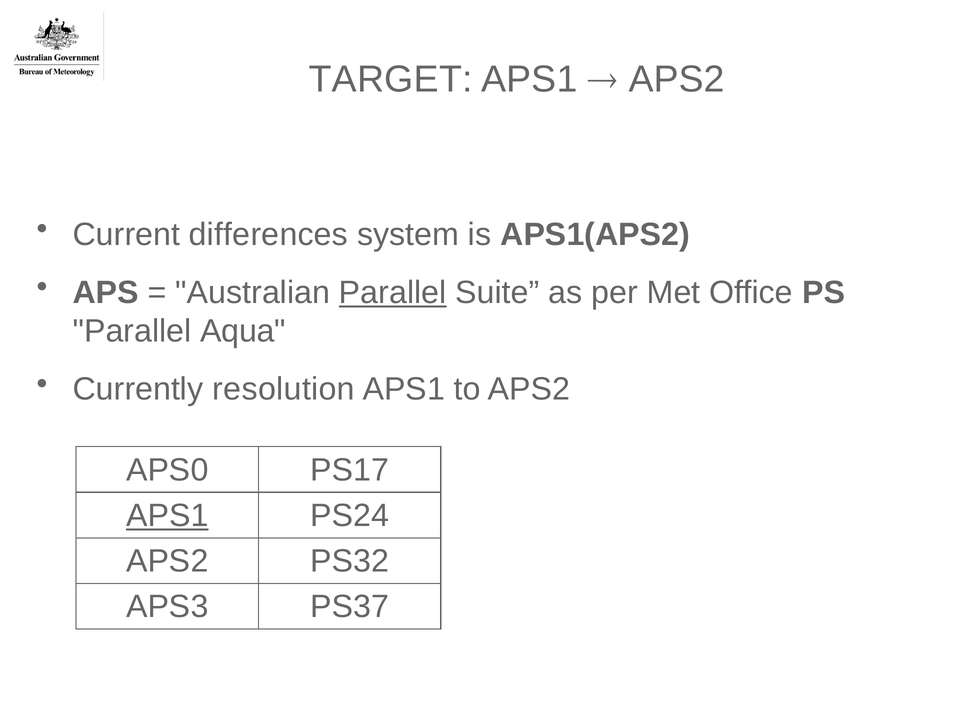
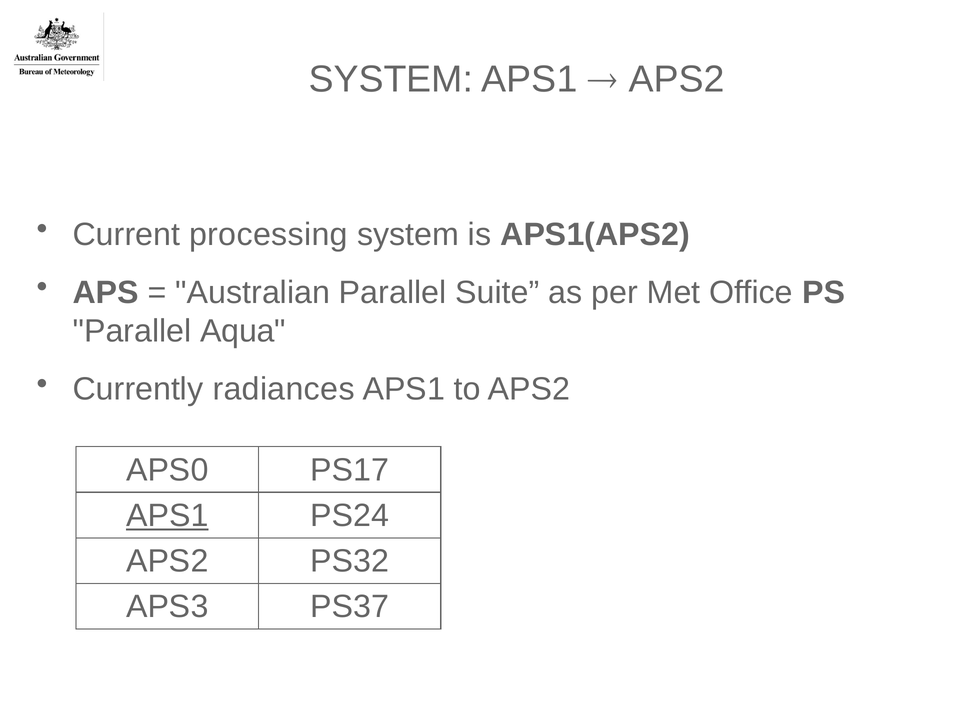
TARGET at (391, 79): TARGET -> SYSTEM
differences: differences -> processing
Parallel at (393, 292) underline: present -> none
resolution: resolution -> radiances
